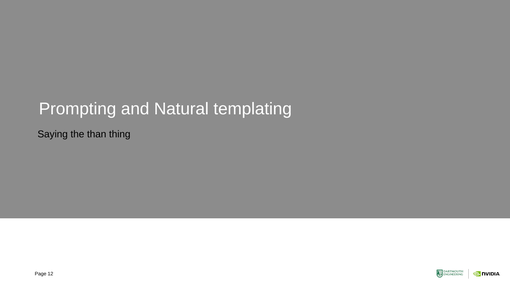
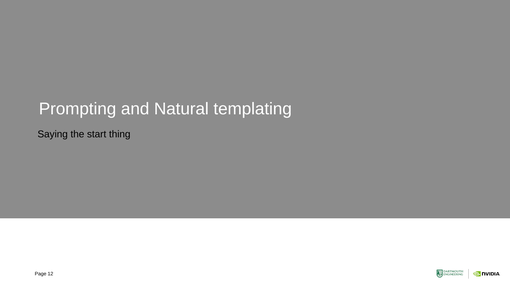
than: than -> start
